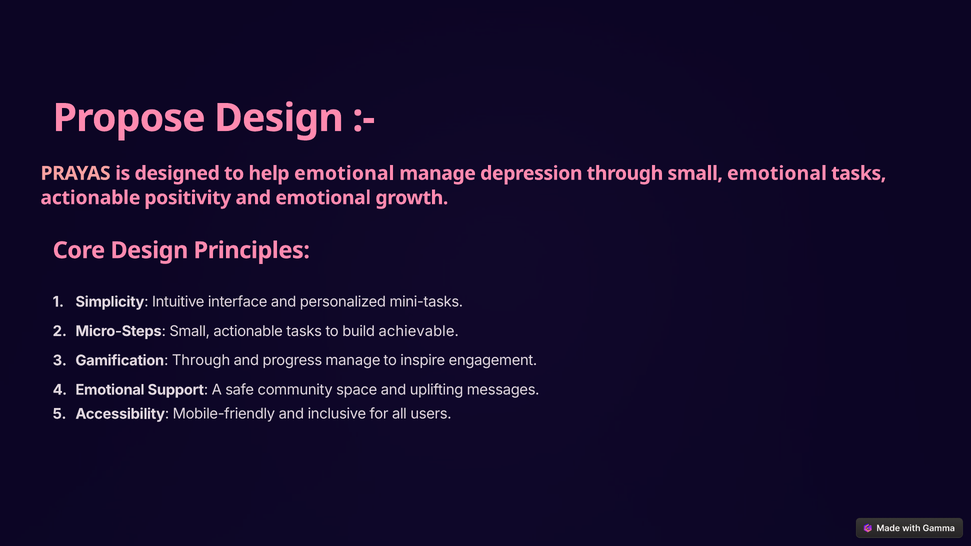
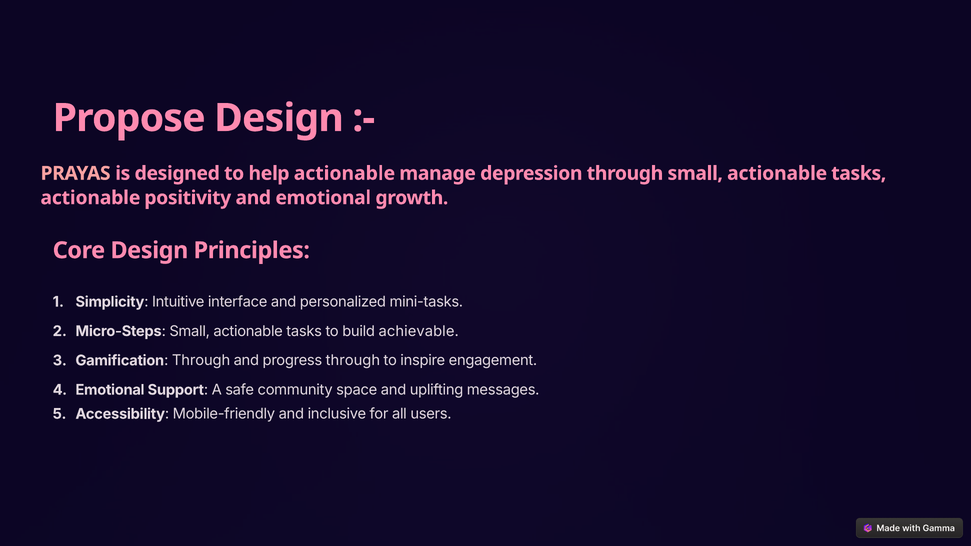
help emotional: emotional -> actionable
through small emotional: emotional -> actionable
progress manage: manage -> through
